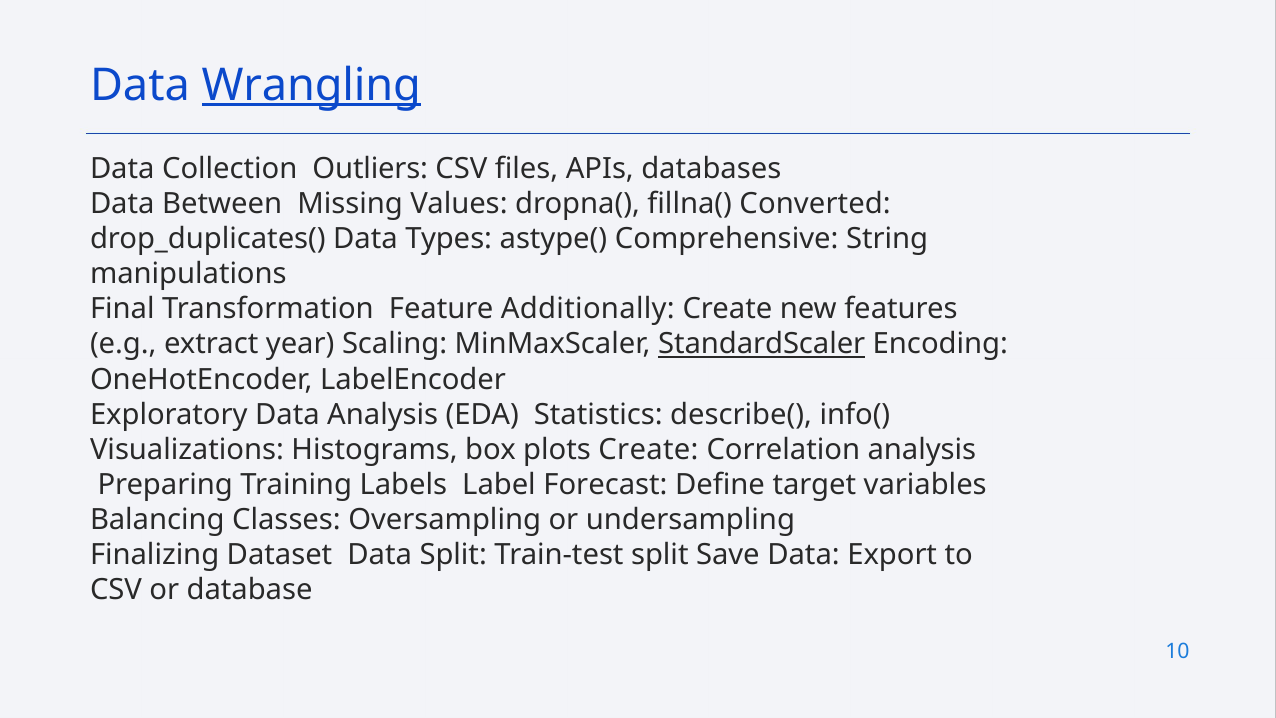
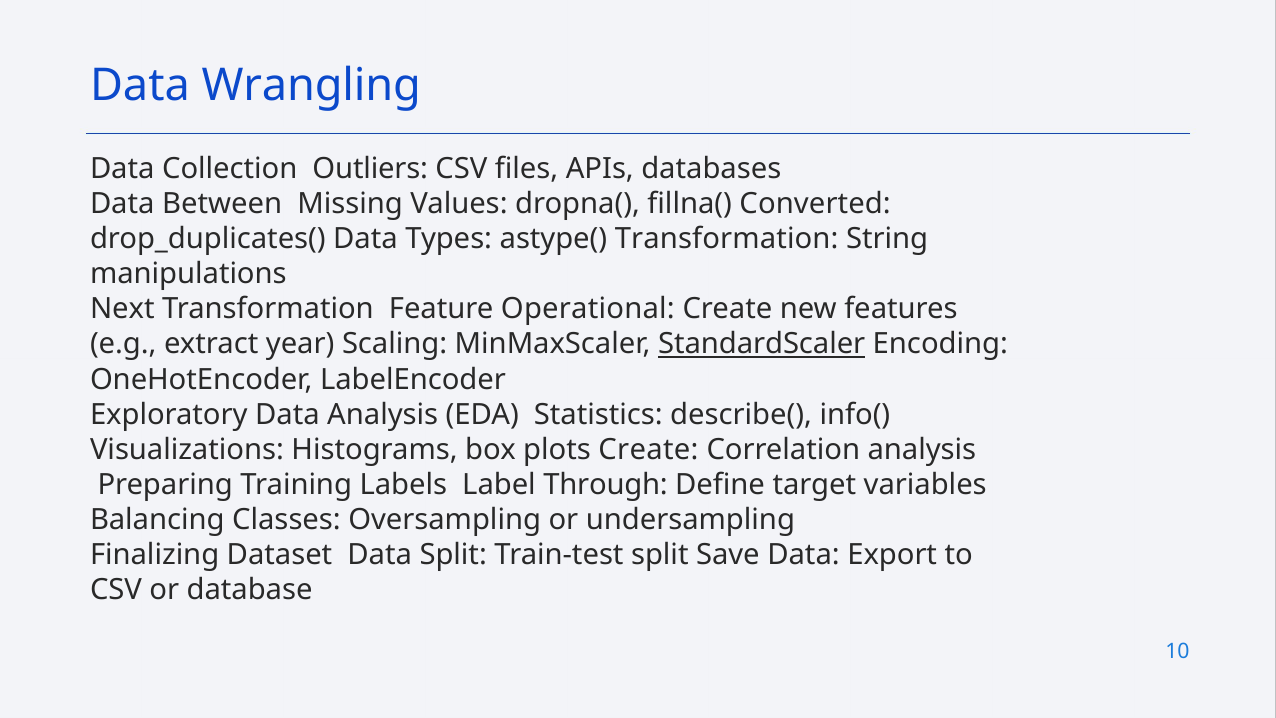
Wrangling underline: present -> none
astype( Comprehensive: Comprehensive -> Transformation
Final: Final -> Next
Additionally: Additionally -> Operational
Forecast: Forecast -> Through
